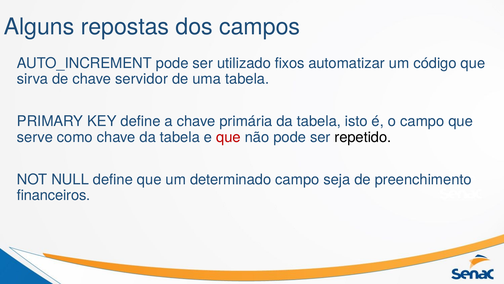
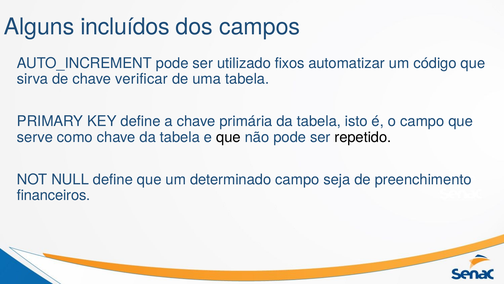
repostas: repostas -> incluídos
servidor: servidor -> verificar
que at (228, 137) colour: red -> black
